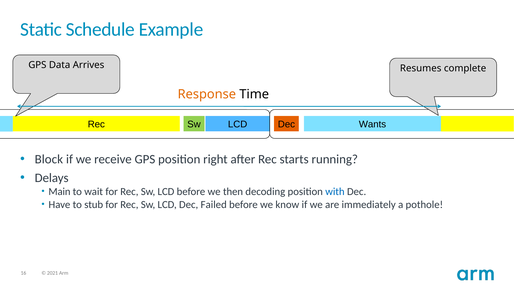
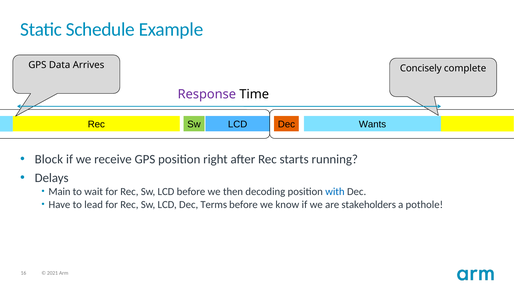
Resumes: Resumes -> Concisely
Response colour: orange -> purple
stub: stub -> lead
Failed: Failed -> Terms
immediately: immediately -> stakeholders
